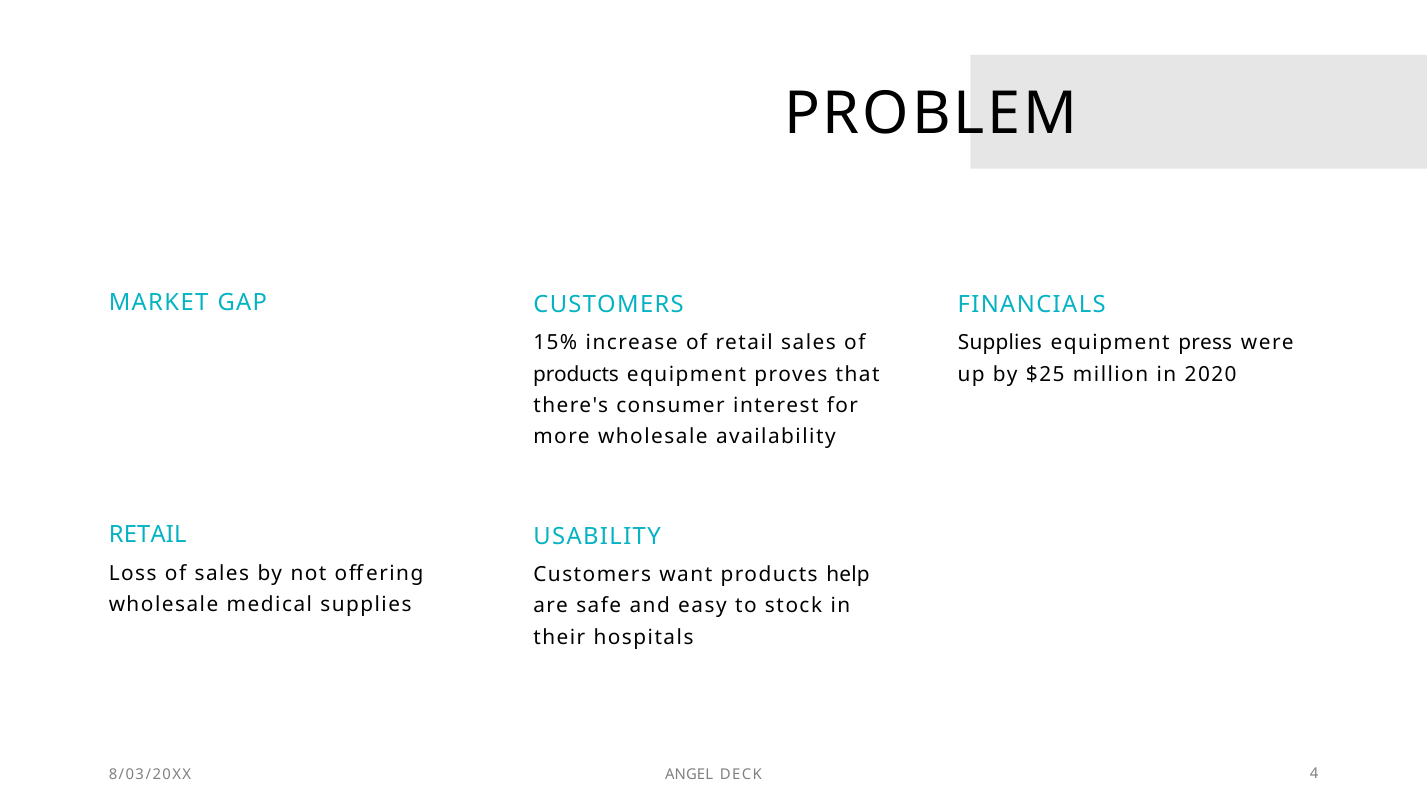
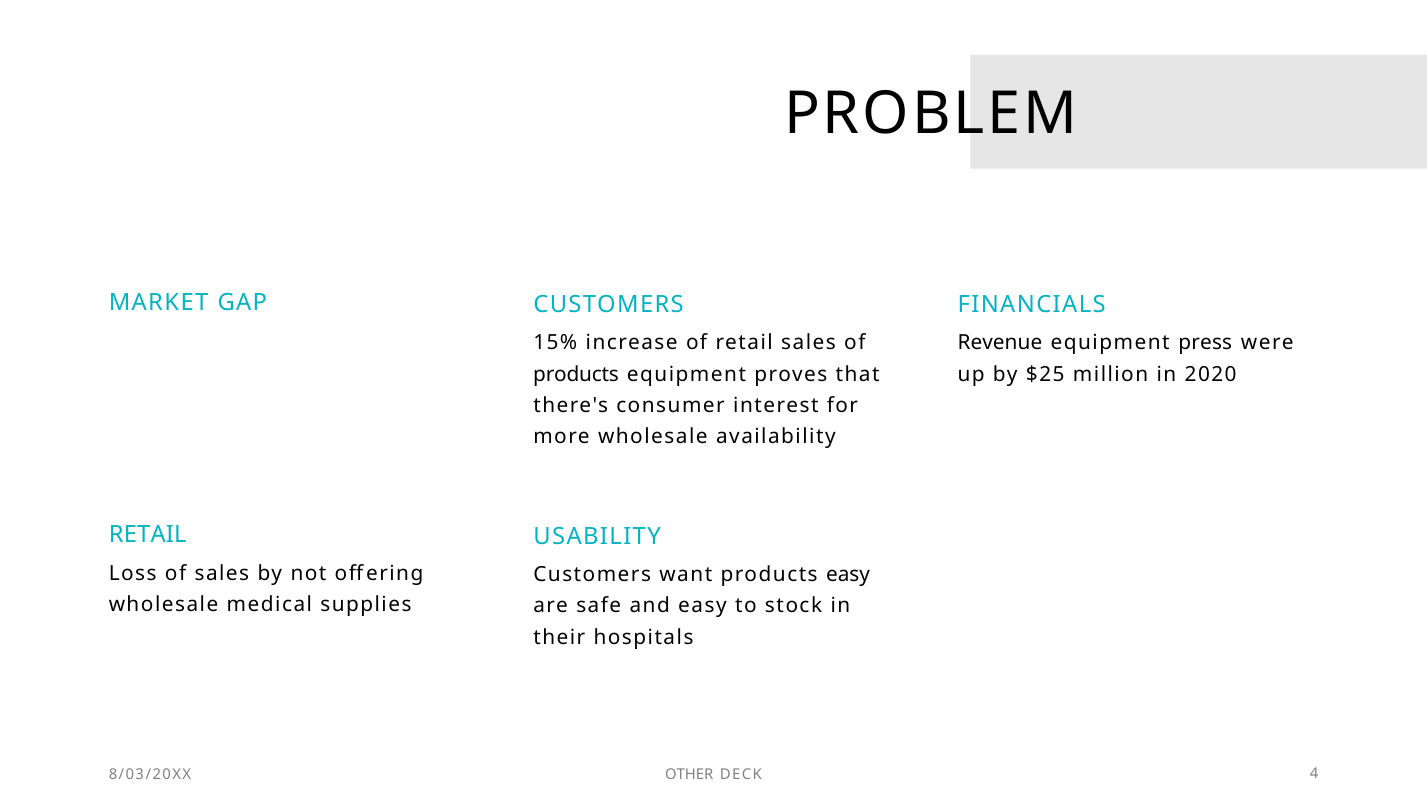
Supplies at (1000, 343): Supplies -> Revenue
products help: help -> easy
ANGEL: ANGEL -> OTHER
